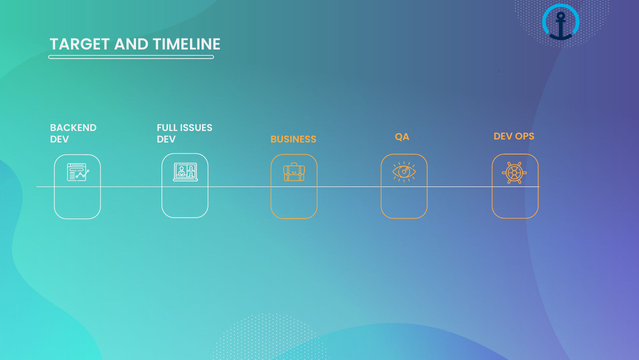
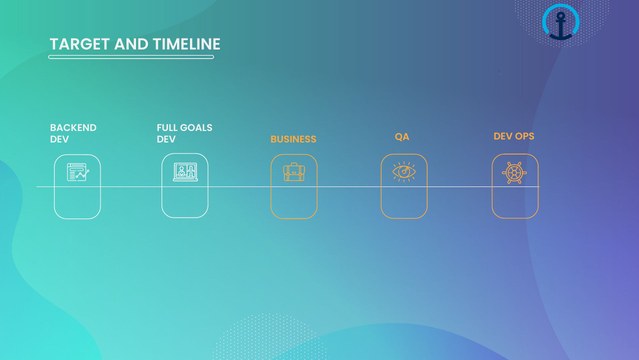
ISSUES: ISSUES -> GOALS
